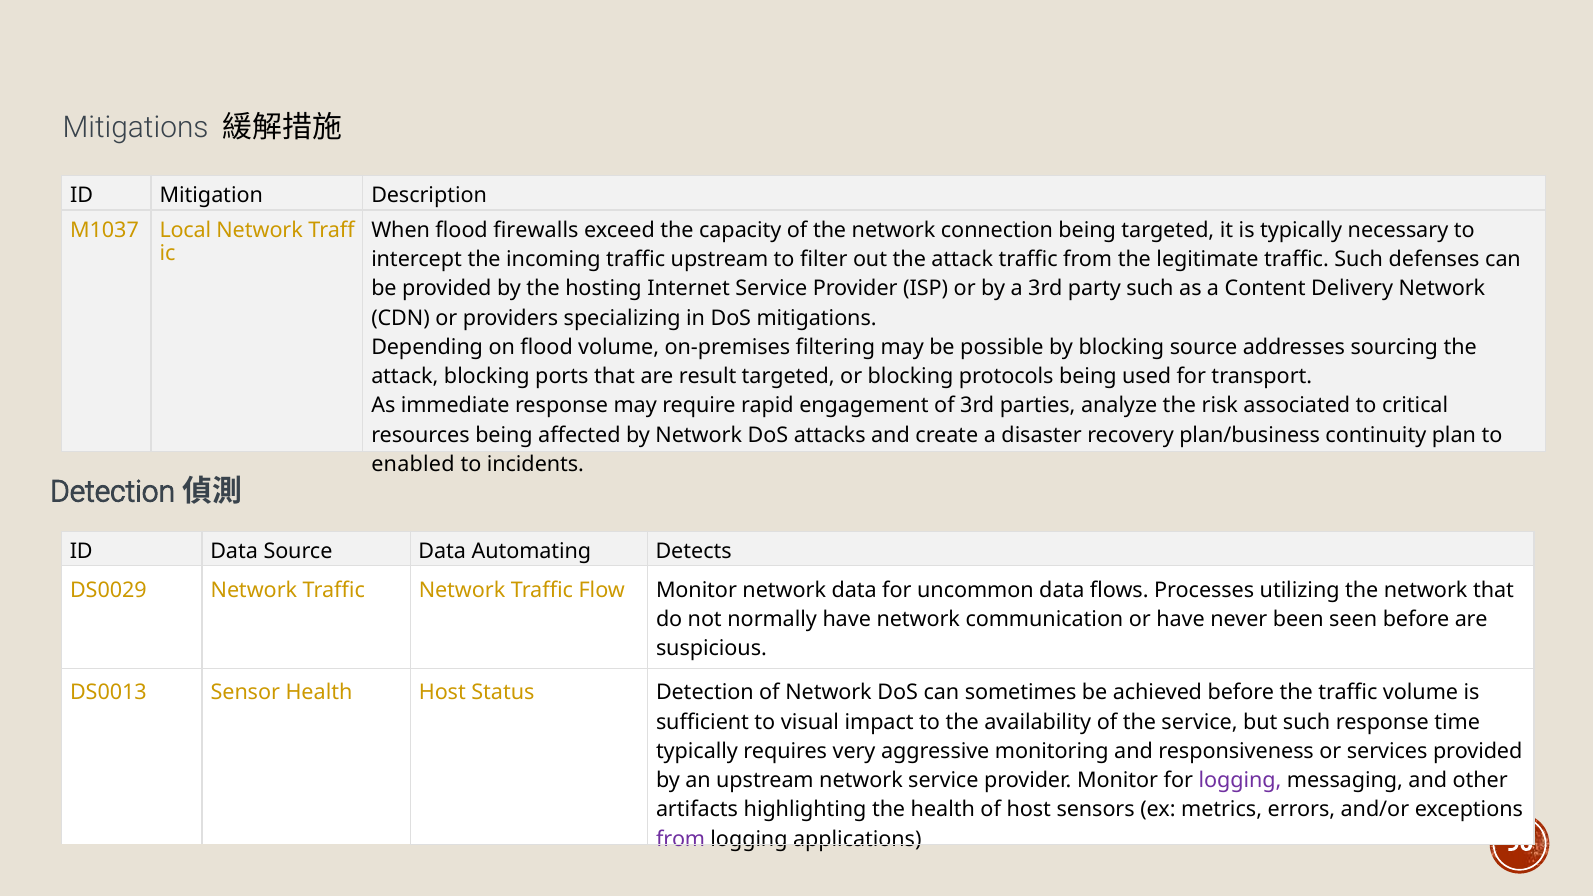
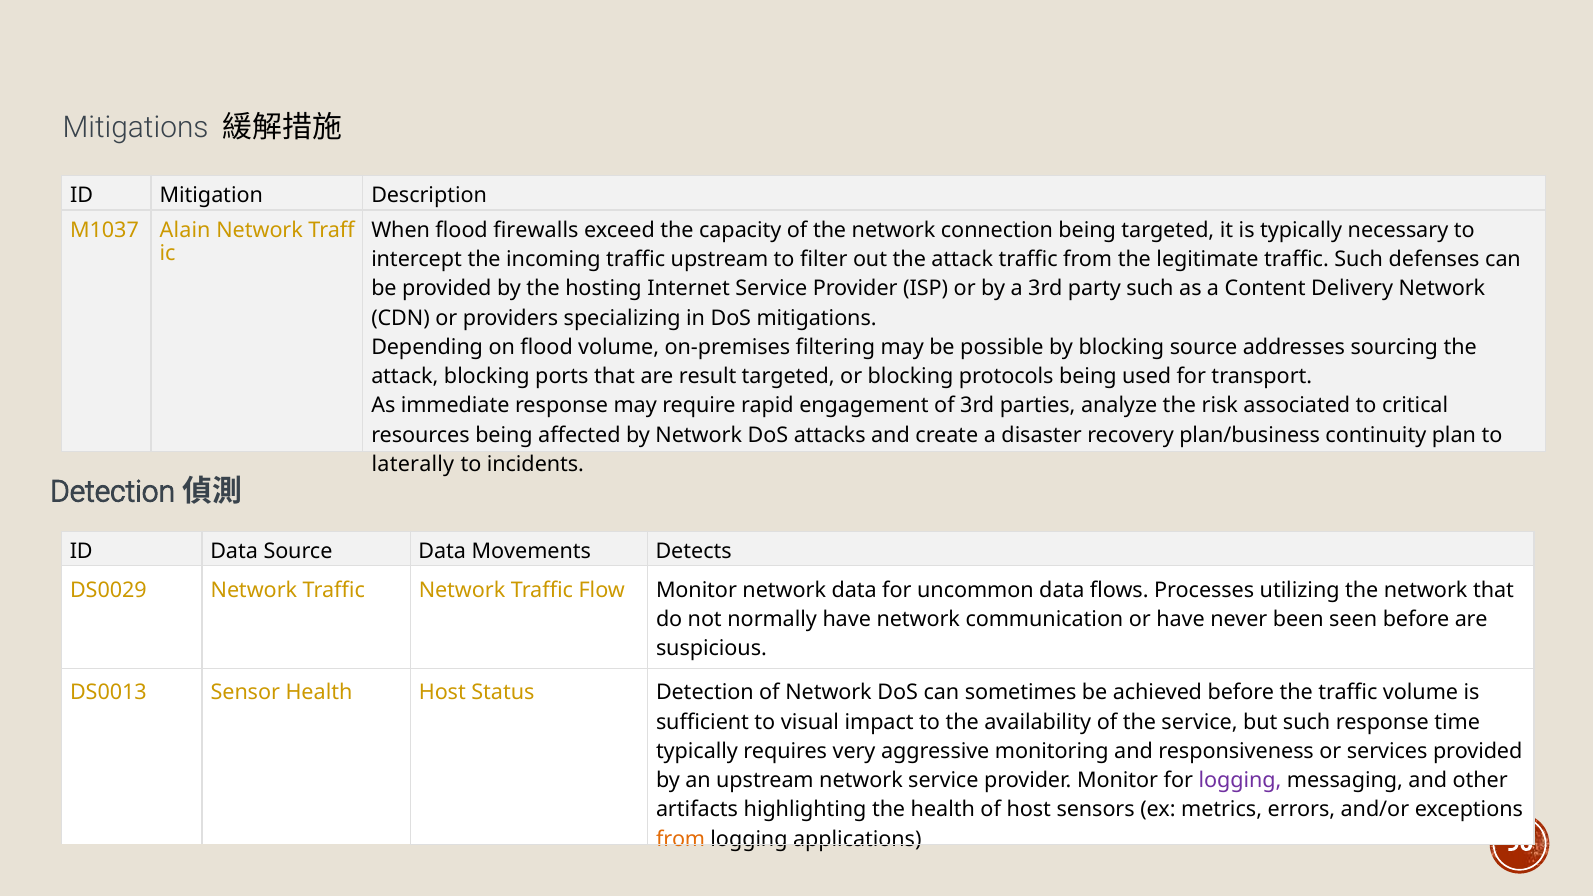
Local: Local -> Alain
enabled: enabled -> laterally
Automating: Automating -> Movements
from at (681, 839) colour: purple -> orange
